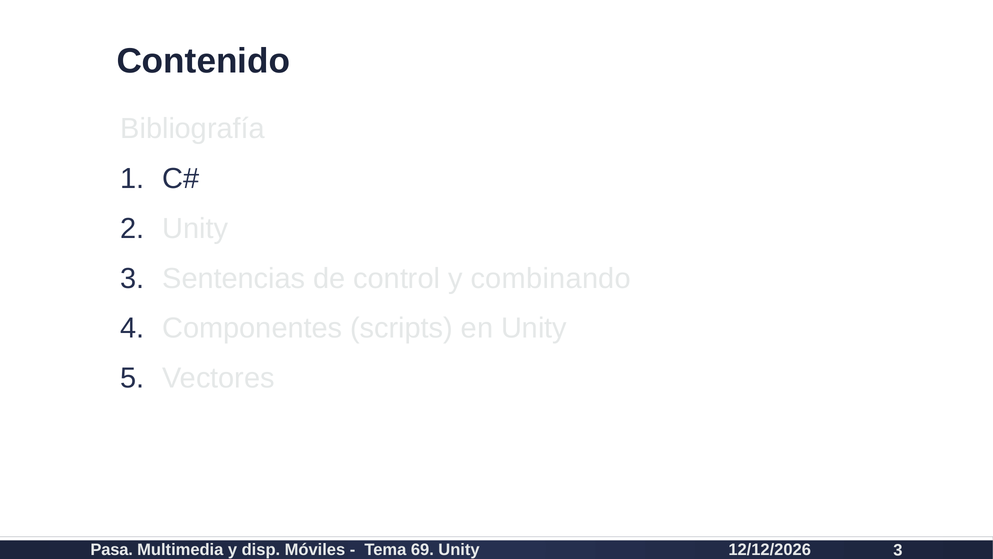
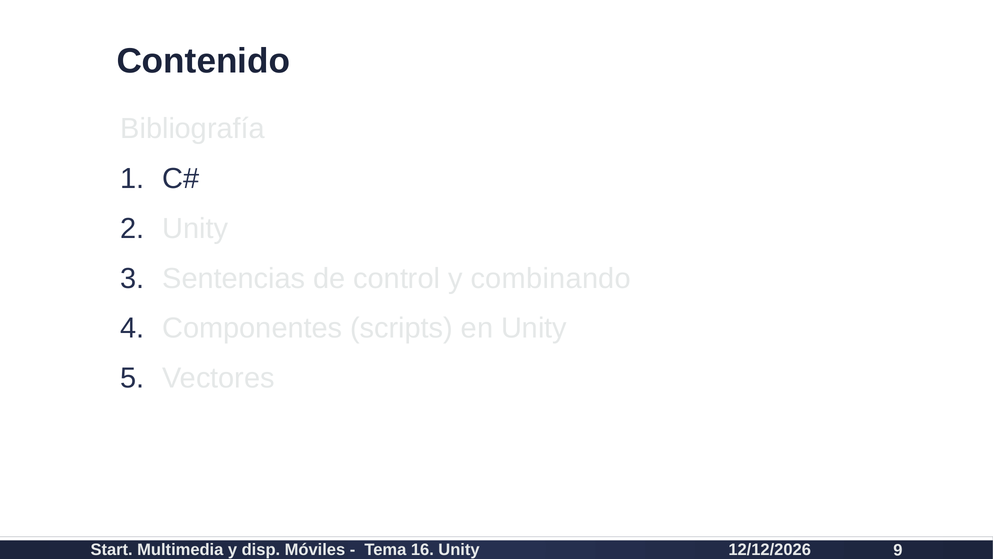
Pasa: Pasa -> Start
69: 69 -> 16
3 at (898, 550): 3 -> 9
